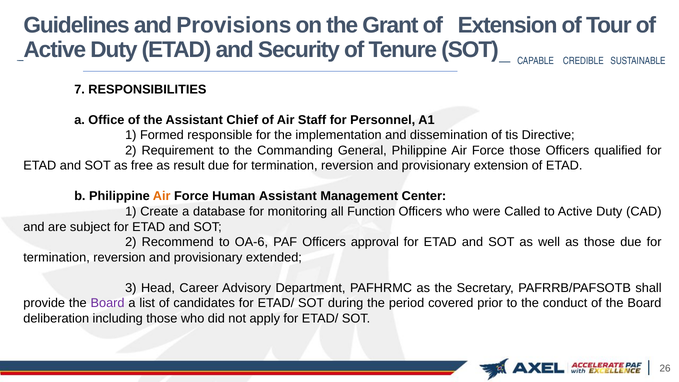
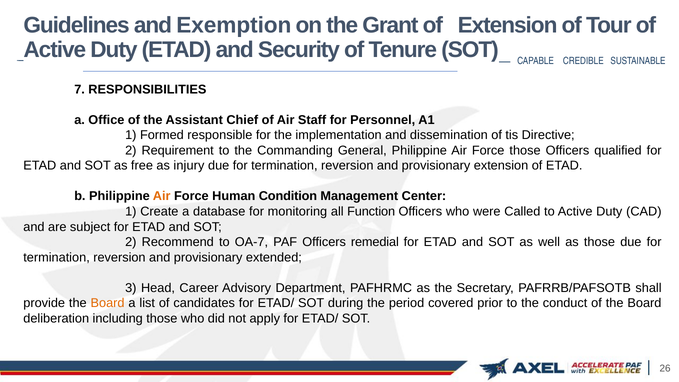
Provisions: Provisions -> Exemption
result: result -> injury
Human Assistant: Assistant -> Condition
OA-6: OA-6 -> OA-7
approval: approval -> remedial
Board at (108, 303) colour: purple -> orange
